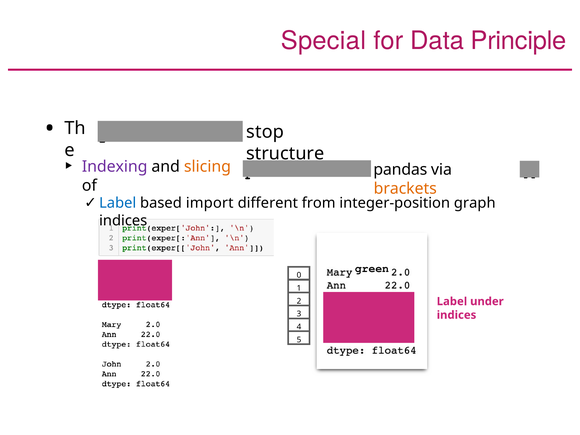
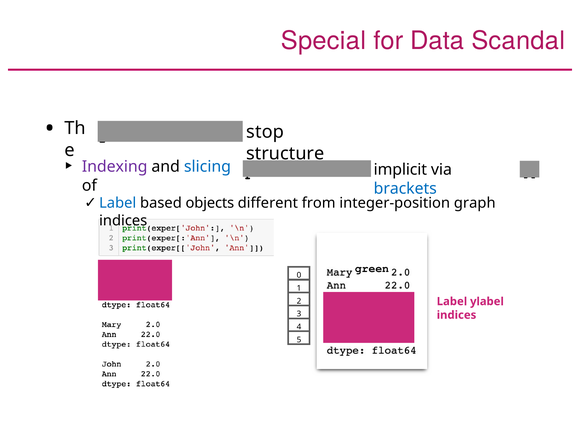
Principle: Principle -> Scandal
slicing colour: orange -> blue
pandas: pandas -> implicit
brackets colour: orange -> blue
import: import -> objects
under: under -> ylabel
